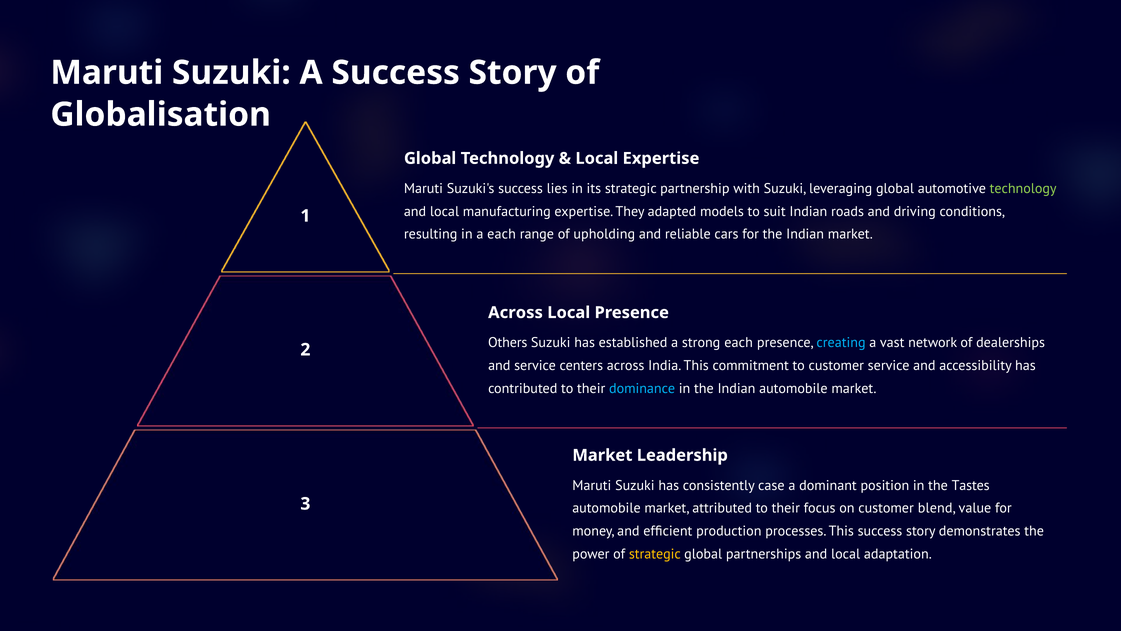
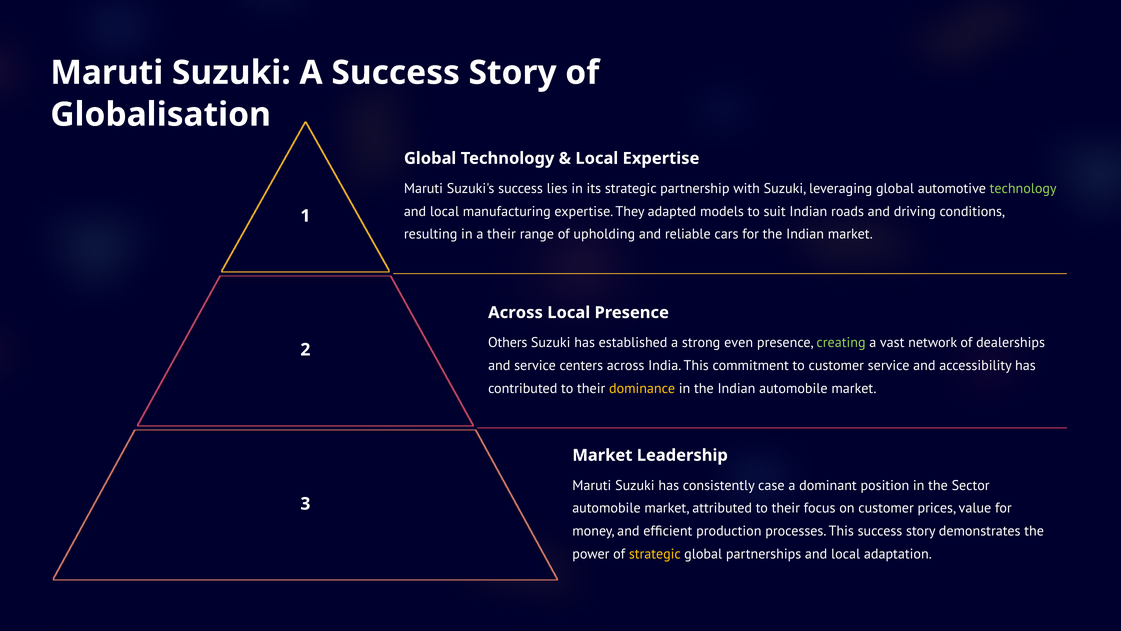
a each: each -> their
strong each: each -> even
creating colour: light blue -> light green
dominance colour: light blue -> yellow
Tastes: Tastes -> Sector
blend: blend -> prices
